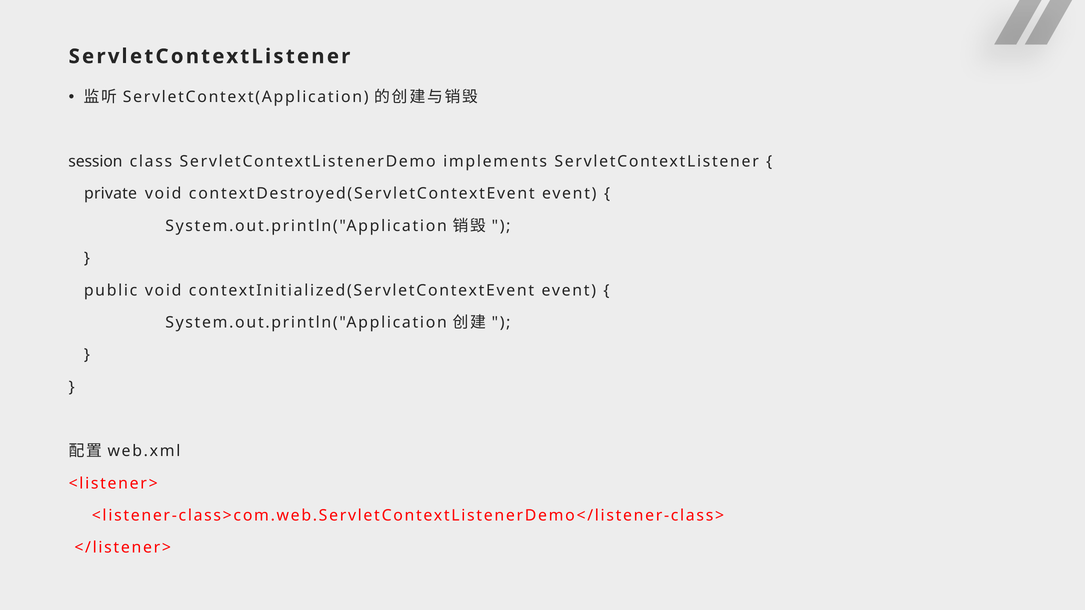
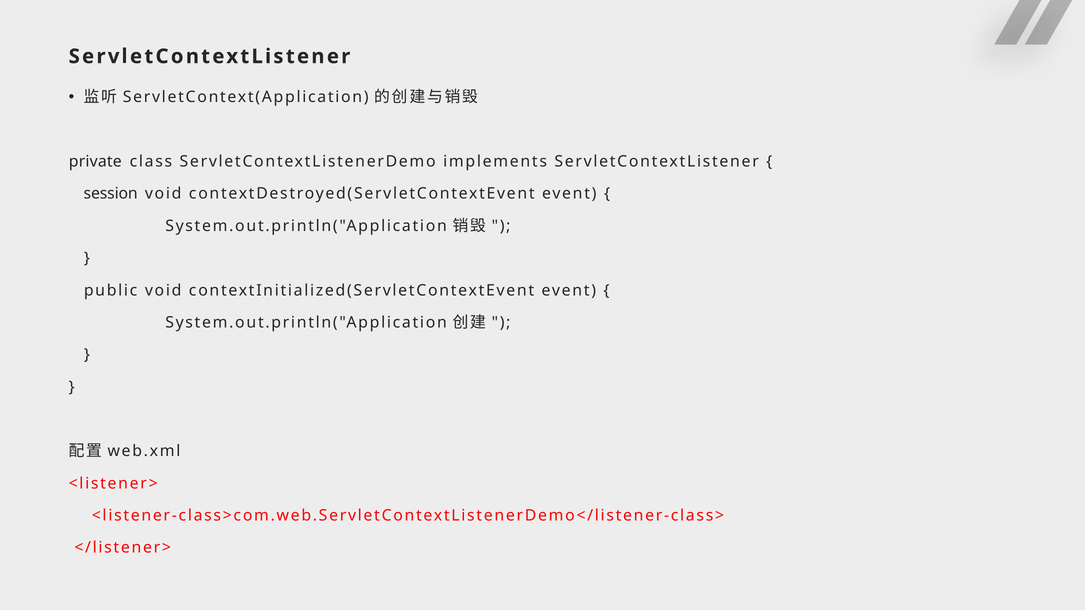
session: session -> private
private: private -> session
